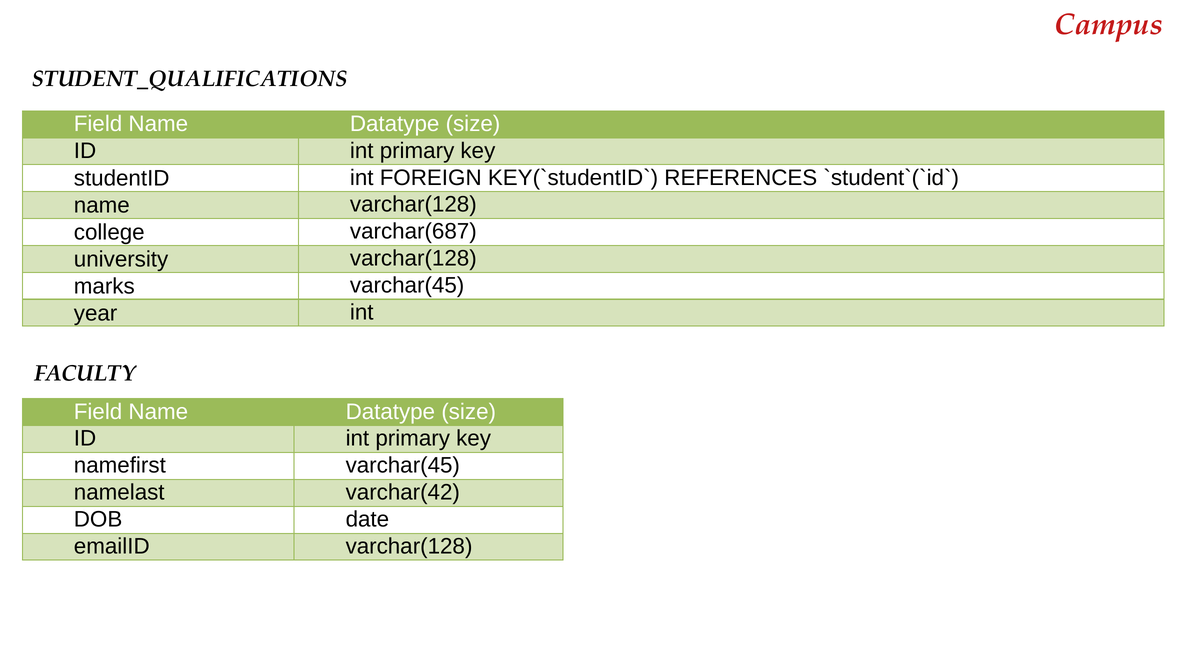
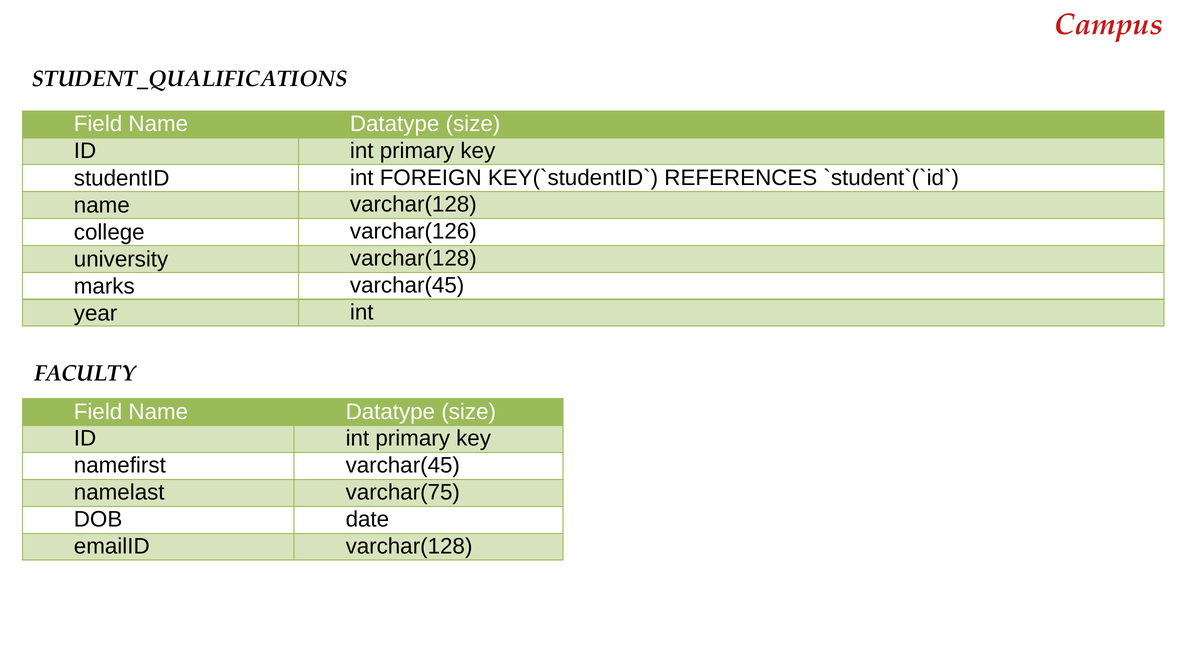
varchar(687: varchar(687 -> varchar(126
varchar(42: varchar(42 -> varchar(75
